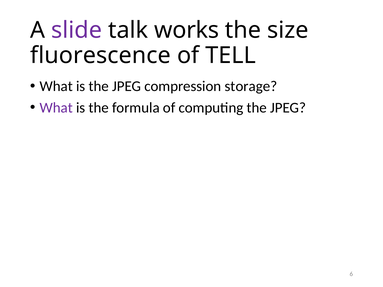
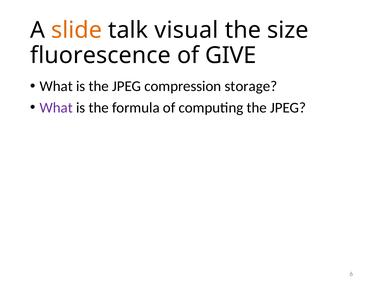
slide colour: purple -> orange
works: works -> visual
TELL: TELL -> GIVE
